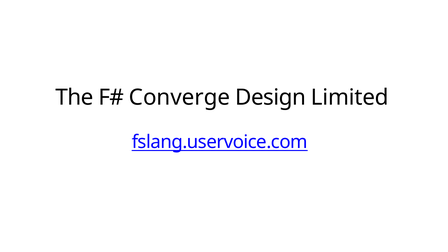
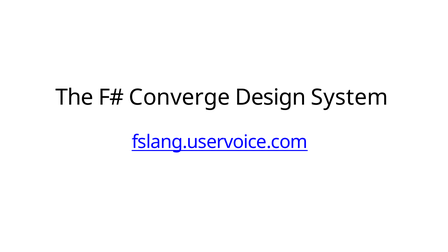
Limited: Limited -> System
